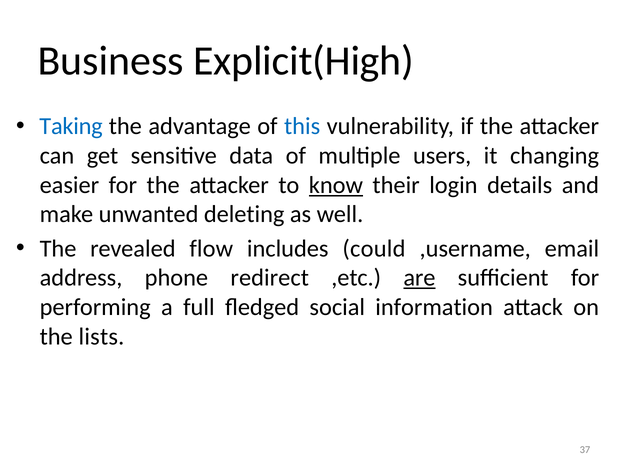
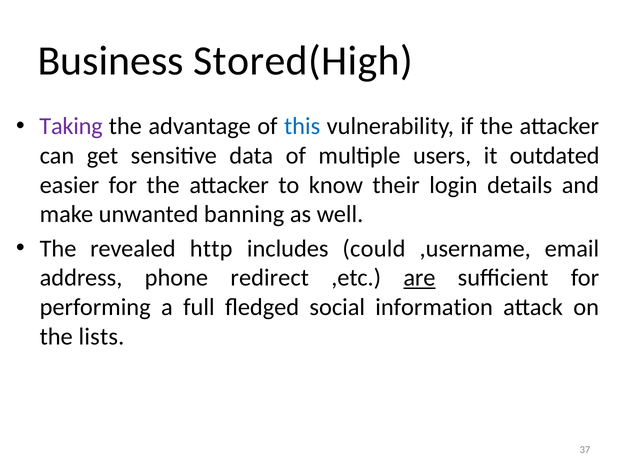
Explicit(High: Explicit(High -> Stored(High
Taking colour: blue -> purple
changing: changing -> outdated
know underline: present -> none
deleting: deleting -> banning
flow: flow -> http
